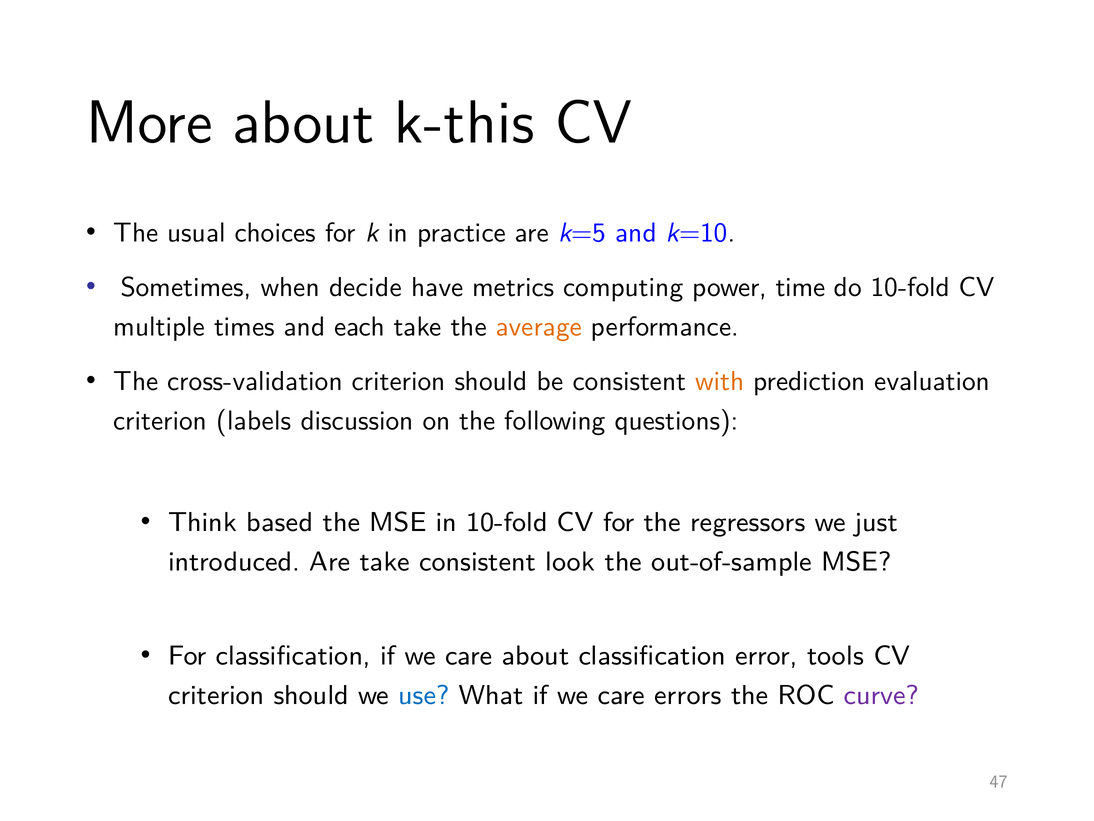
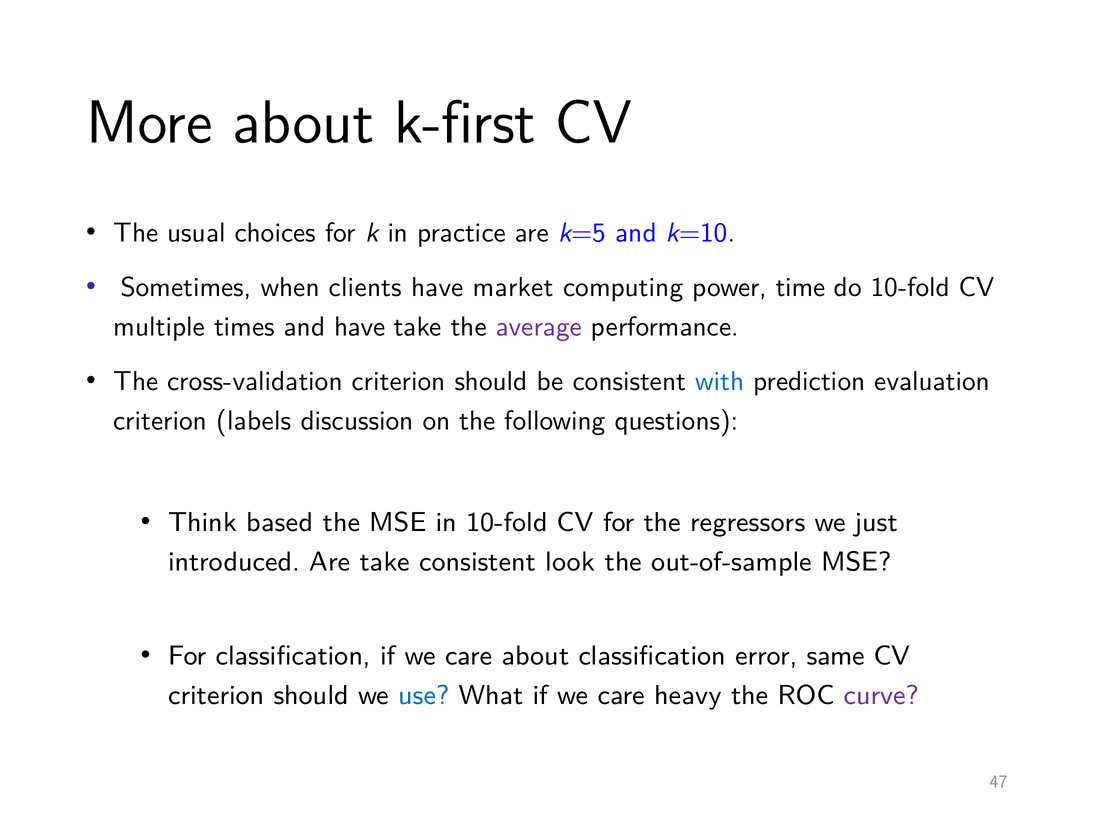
k-this: k-this -> k-first
decide: decide -> clients
metrics: metrics -> market
and each: each -> have
average colour: orange -> purple
with colour: orange -> blue
tools: tools -> same
errors: errors -> heavy
